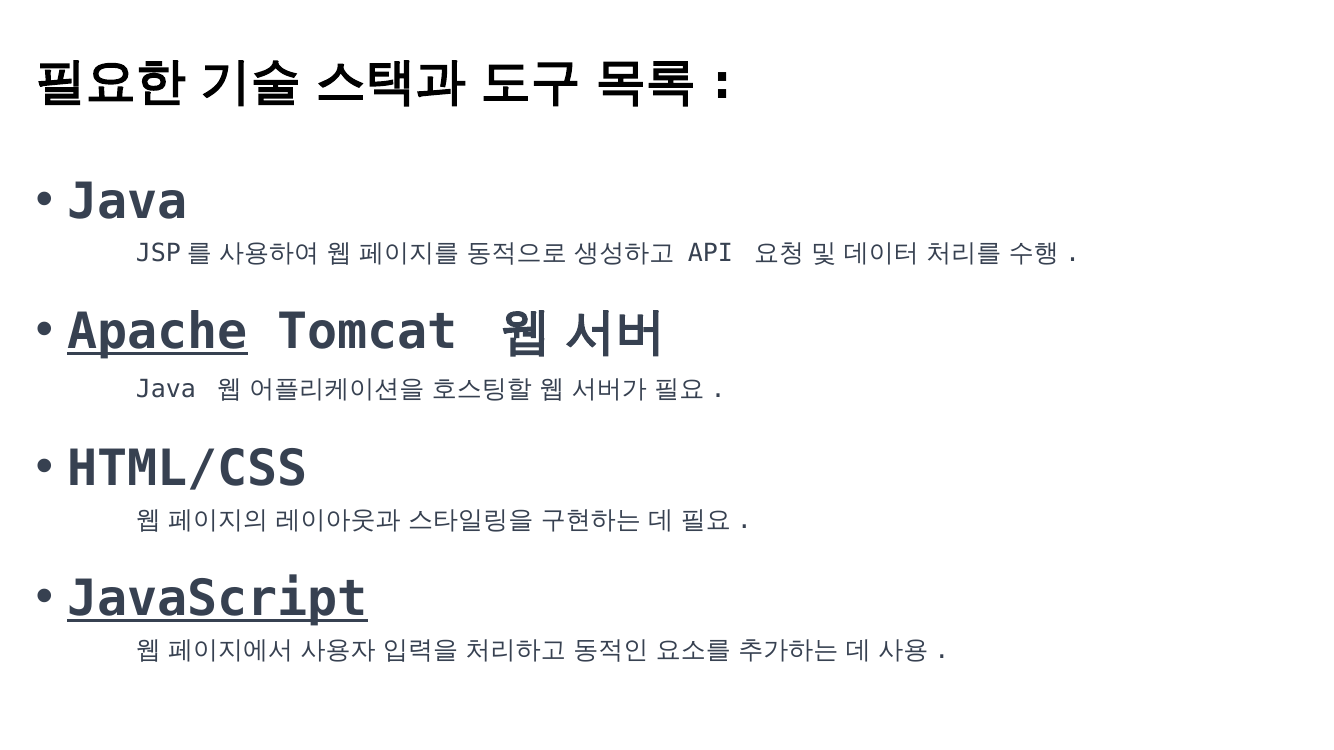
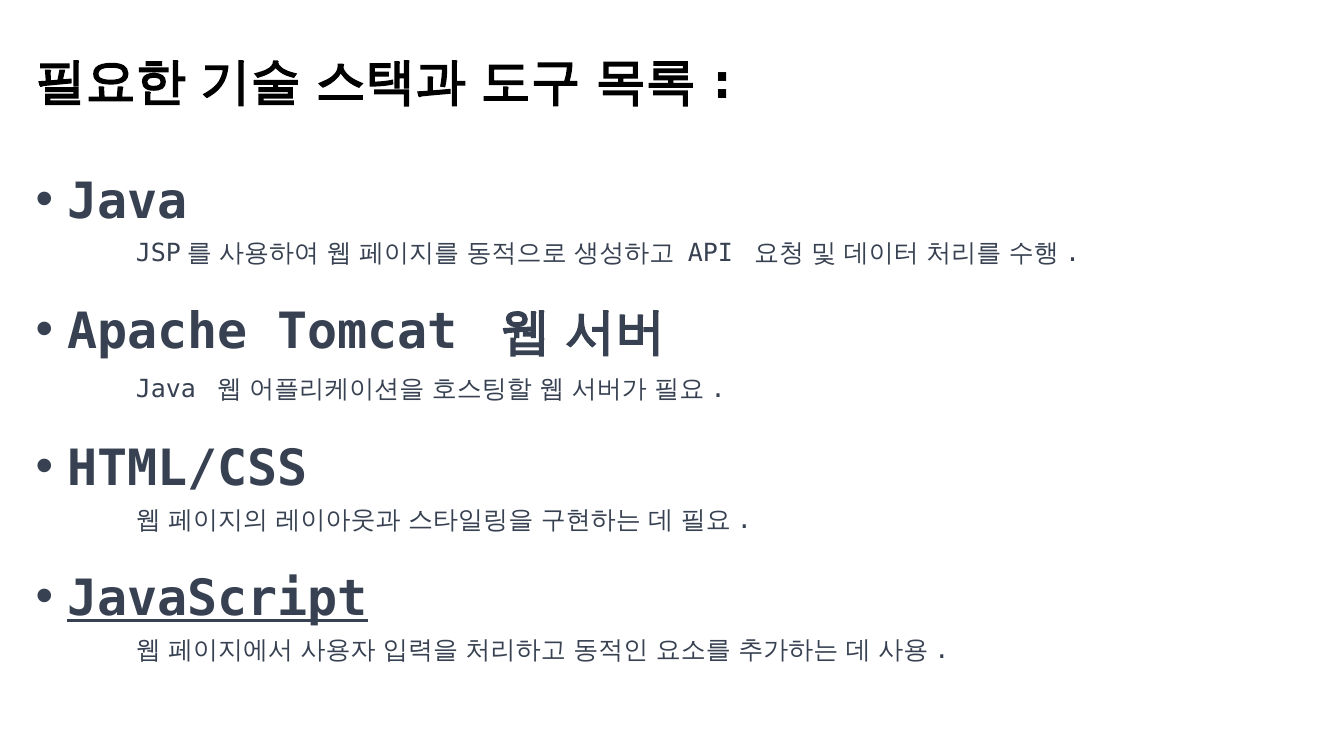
Apache underline: present -> none
